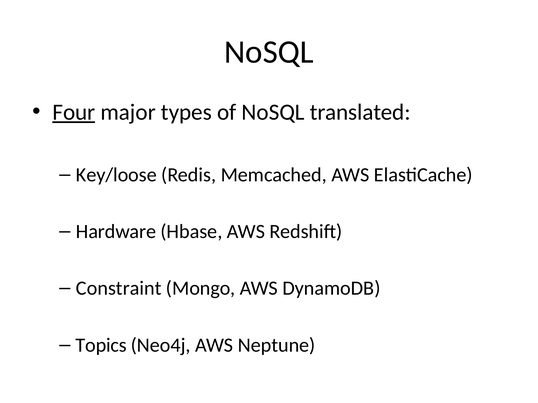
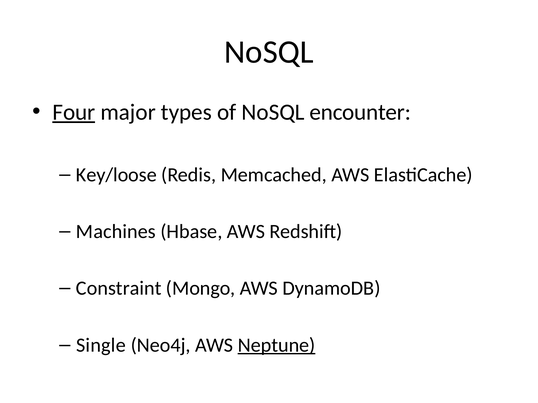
translated: translated -> encounter
Hardware: Hardware -> Machines
Topics: Topics -> Single
Neptune underline: none -> present
